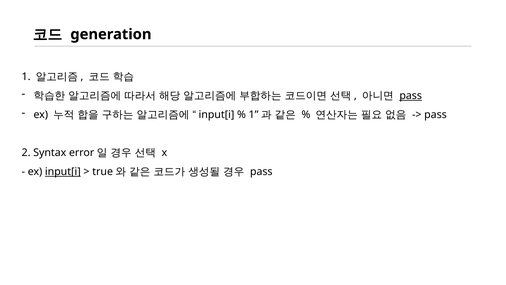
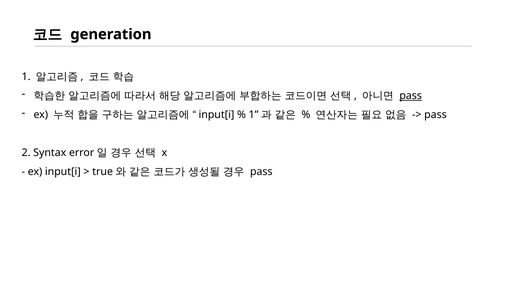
input[i at (63, 172) underline: present -> none
